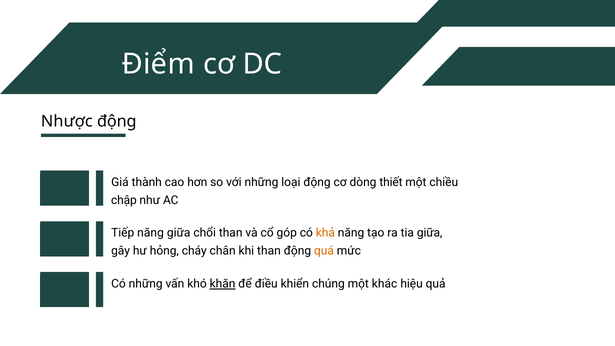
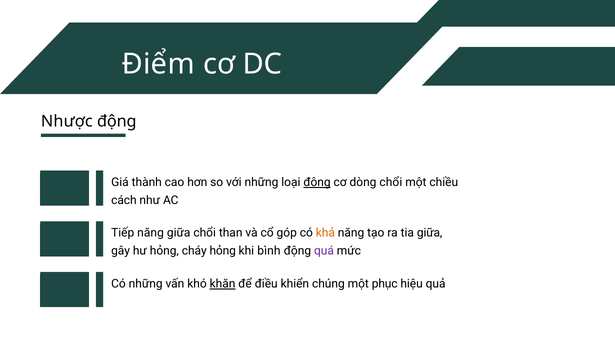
động at (317, 182) underline: none -> present
dòng thiết: thiết -> chổi
chập: chập -> cách
cháy chân: chân -> hỏng
khi than: than -> bình
quá colour: orange -> purple
khác: khác -> phục
